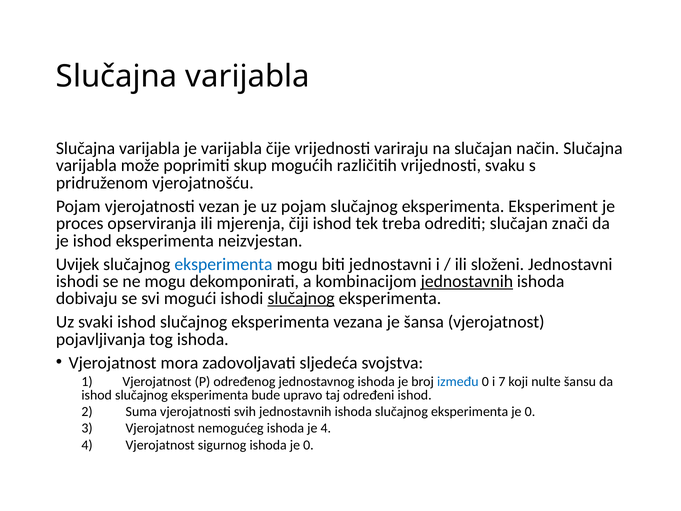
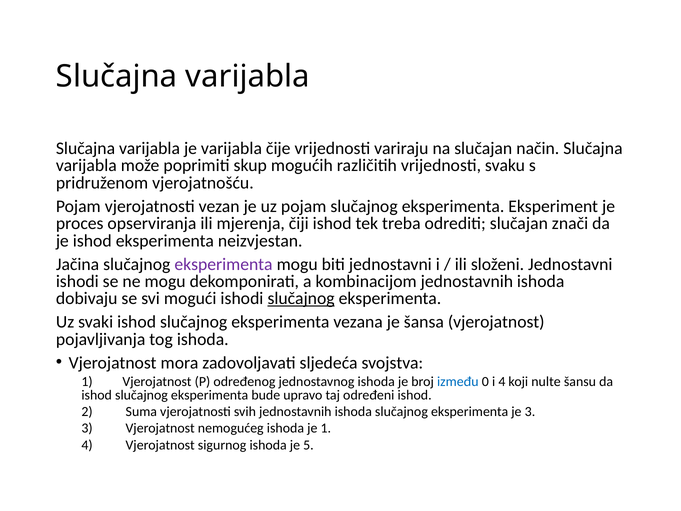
Uvijek: Uvijek -> Jačina
eksperimenta at (224, 264) colour: blue -> purple
jednostavnih at (467, 281) underline: present -> none
i 7: 7 -> 4
eksperimenta je 0: 0 -> 3
je 4: 4 -> 1
ishoda je 0: 0 -> 5
